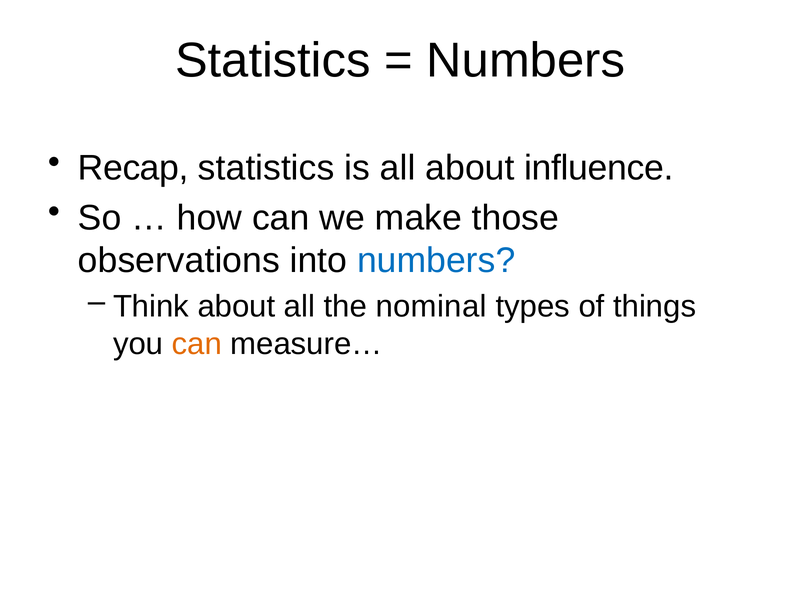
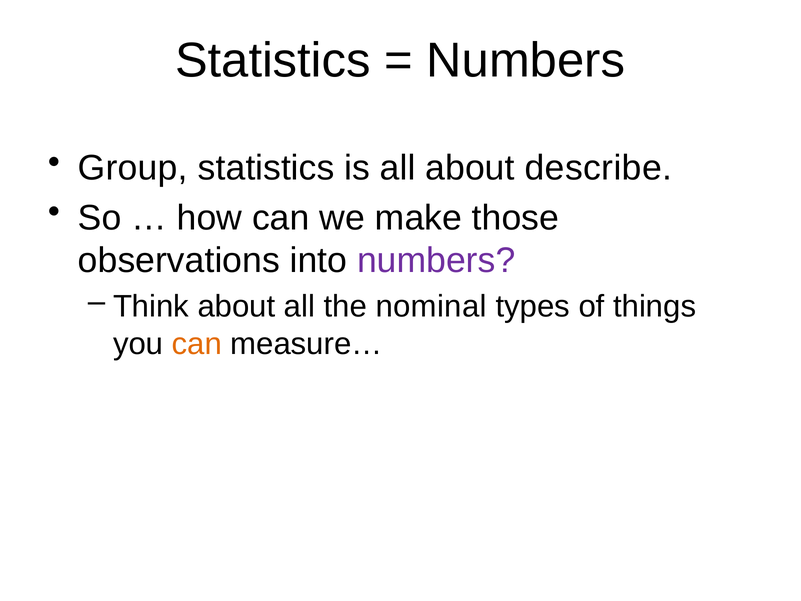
Recap: Recap -> Group
influence: influence -> describe
numbers at (436, 261) colour: blue -> purple
